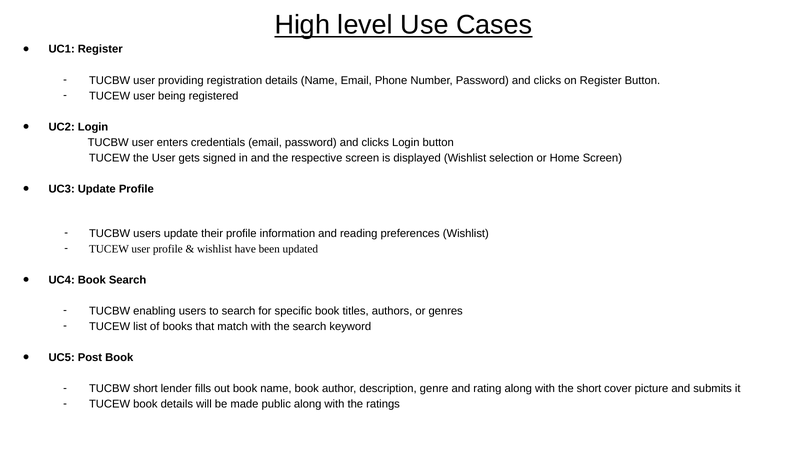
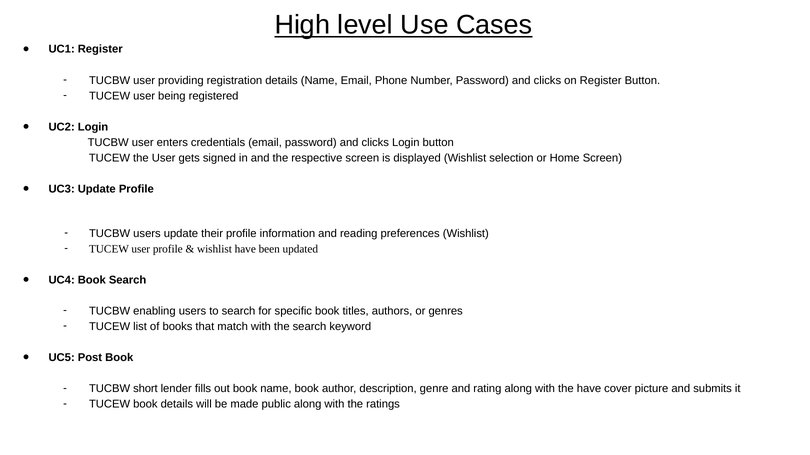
the short: short -> have
